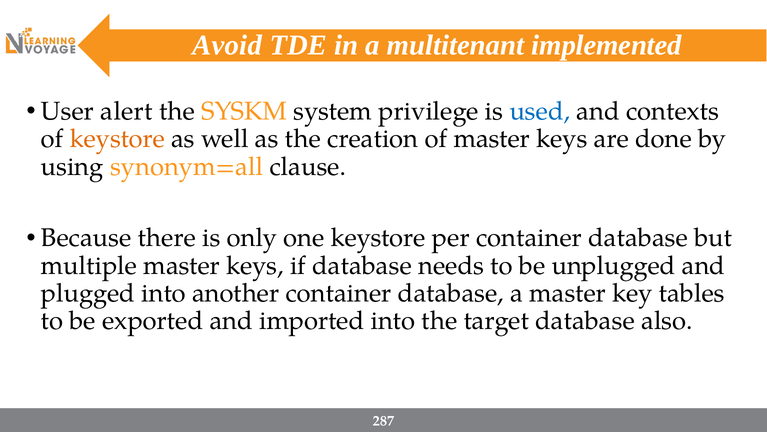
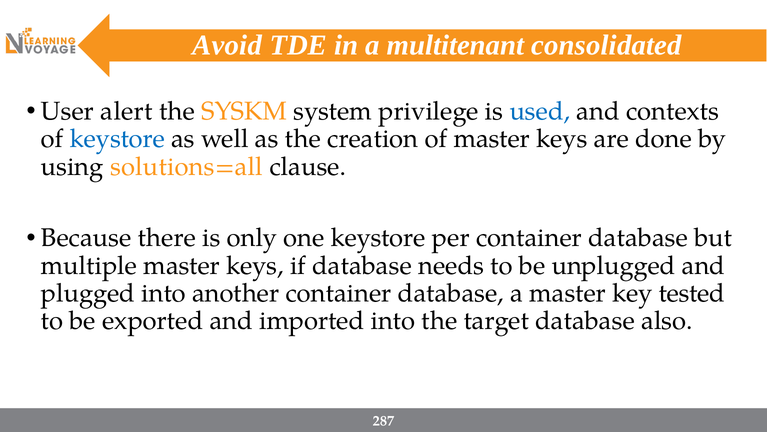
implemented: implemented -> consolidated
keystore at (117, 139) colour: orange -> blue
synonym=all: synonym=all -> solutions=all
tables: tables -> tested
